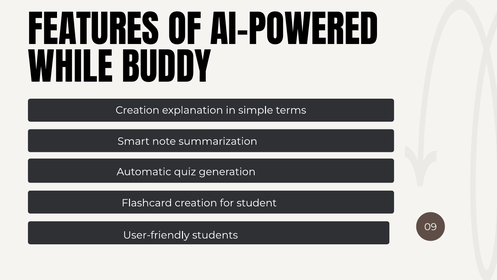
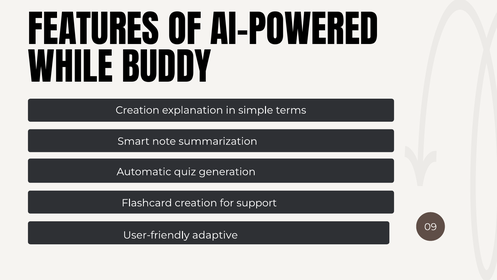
student: student -> support
students: students -> adaptive
